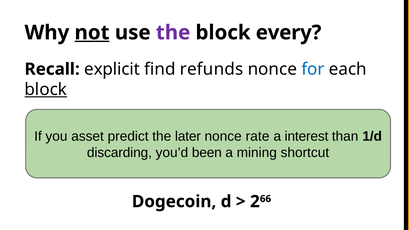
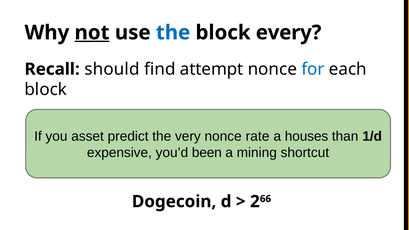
the at (173, 33) colour: purple -> blue
explicit: explicit -> should
refunds: refunds -> attempt
block at (46, 90) underline: present -> none
later: later -> very
interest: interest -> houses
discarding: discarding -> expensive
